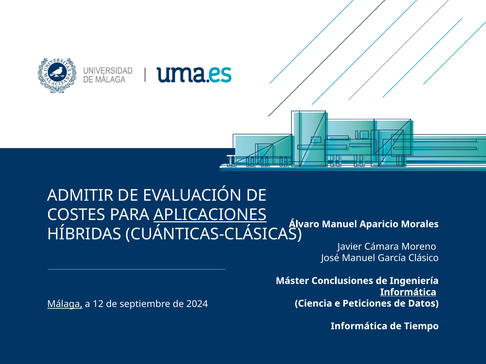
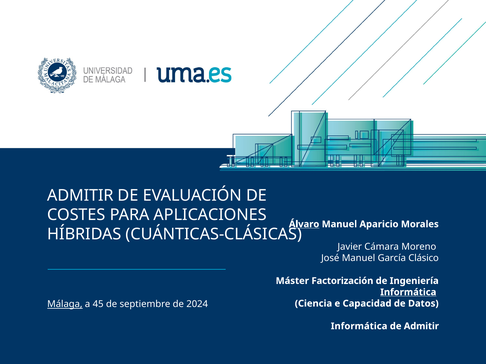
APLICACIONES underline: present -> none
Álvaro underline: none -> present
Conclusiones: Conclusiones -> Factorización
12: 12 -> 45
Peticiones: Peticiones -> Capacidad
de Tiempo: Tiempo -> Admitir
